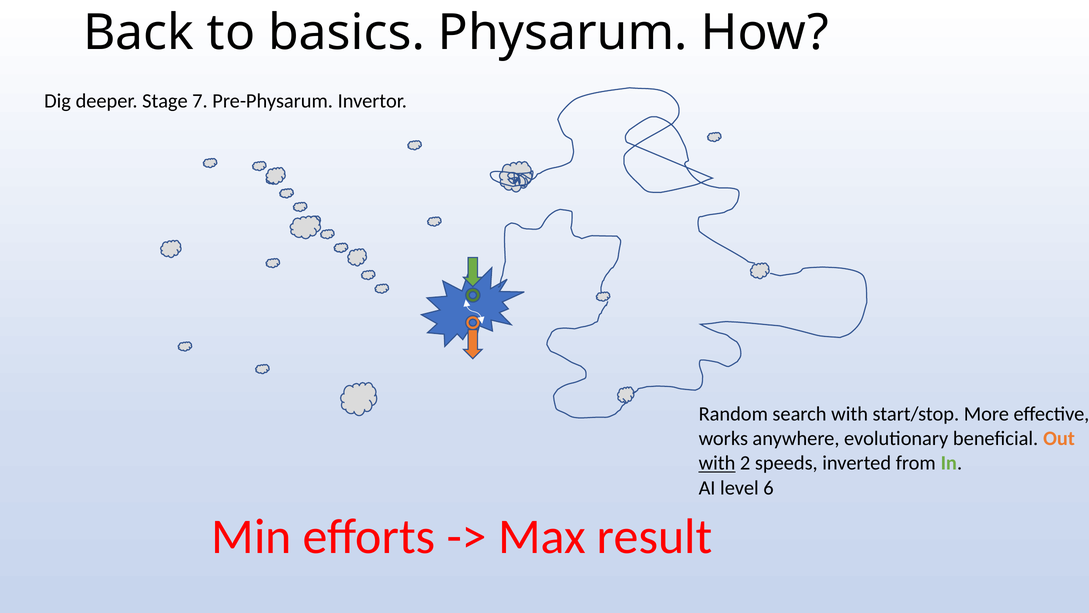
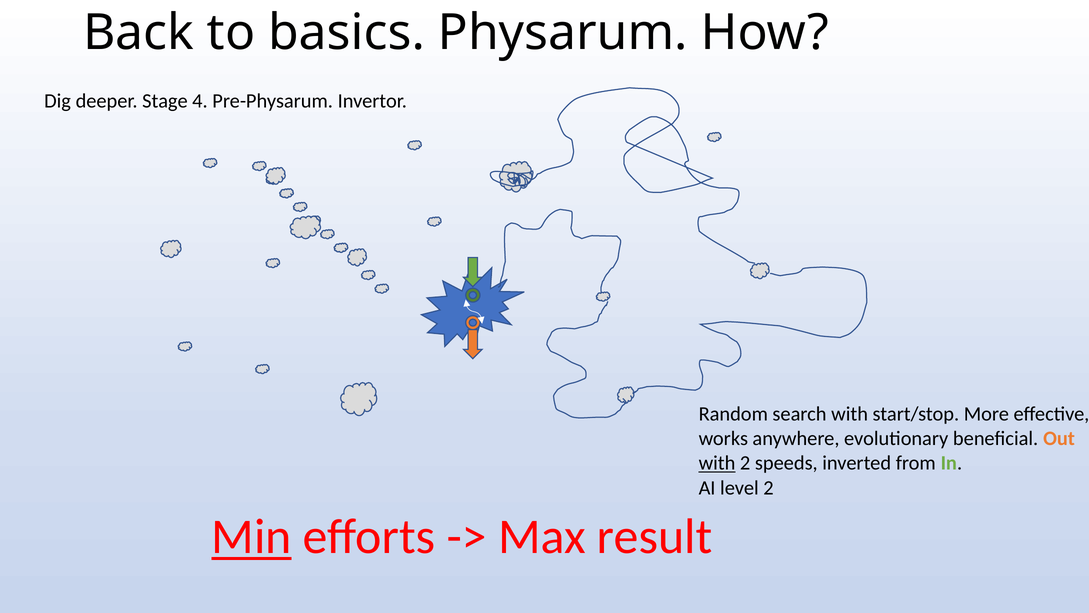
7: 7 -> 4
level 6: 6 -> 2
Min underline: none -> present
